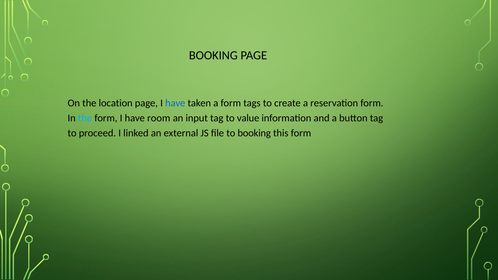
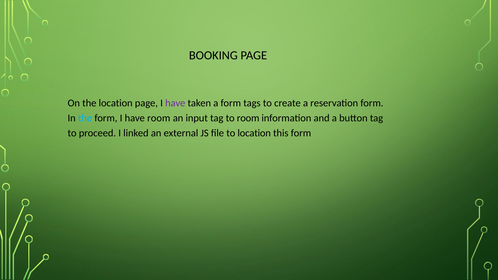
have at (175, 103) colour: blue -> purple
to value: value -> room
to booking: booking -> location
